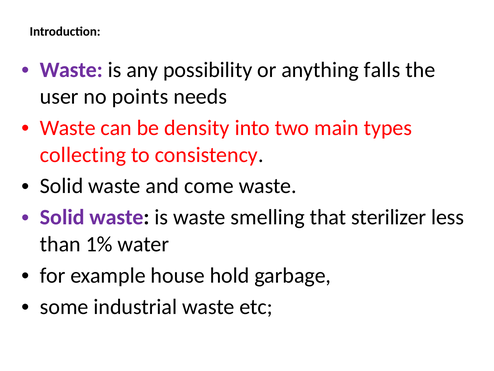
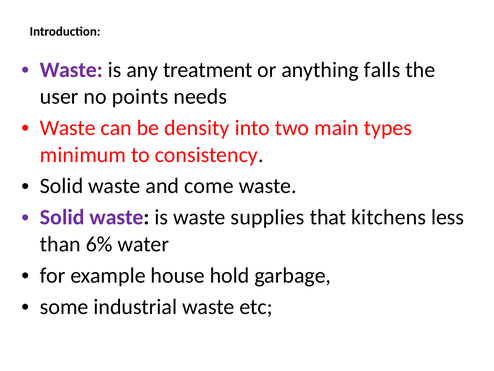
possibility: possibility -> treatment
collecting: collecting -> minimum
smelling: smelling -> supplies
sterilizer: sterilizer -> kitchens
1%: 1% -> 6%
